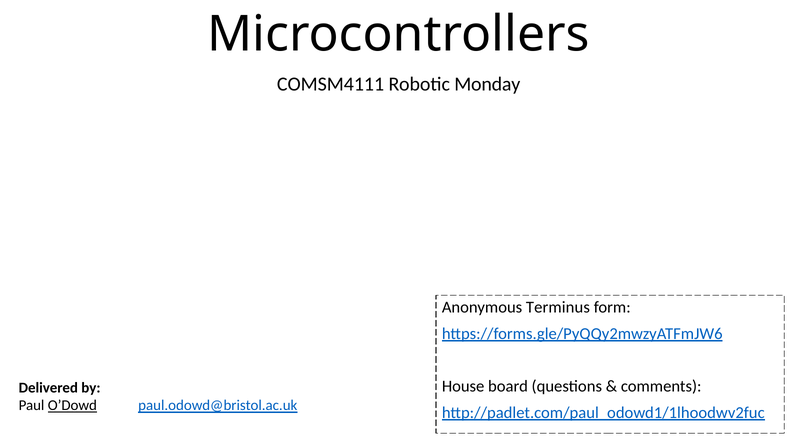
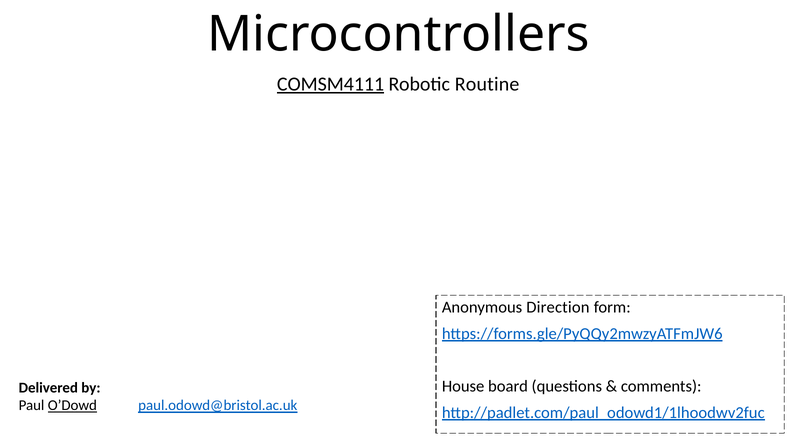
COMSM4111 underline: none -> present
Monday: Monday -> Routine
Terminus: Terminus -> Direction
